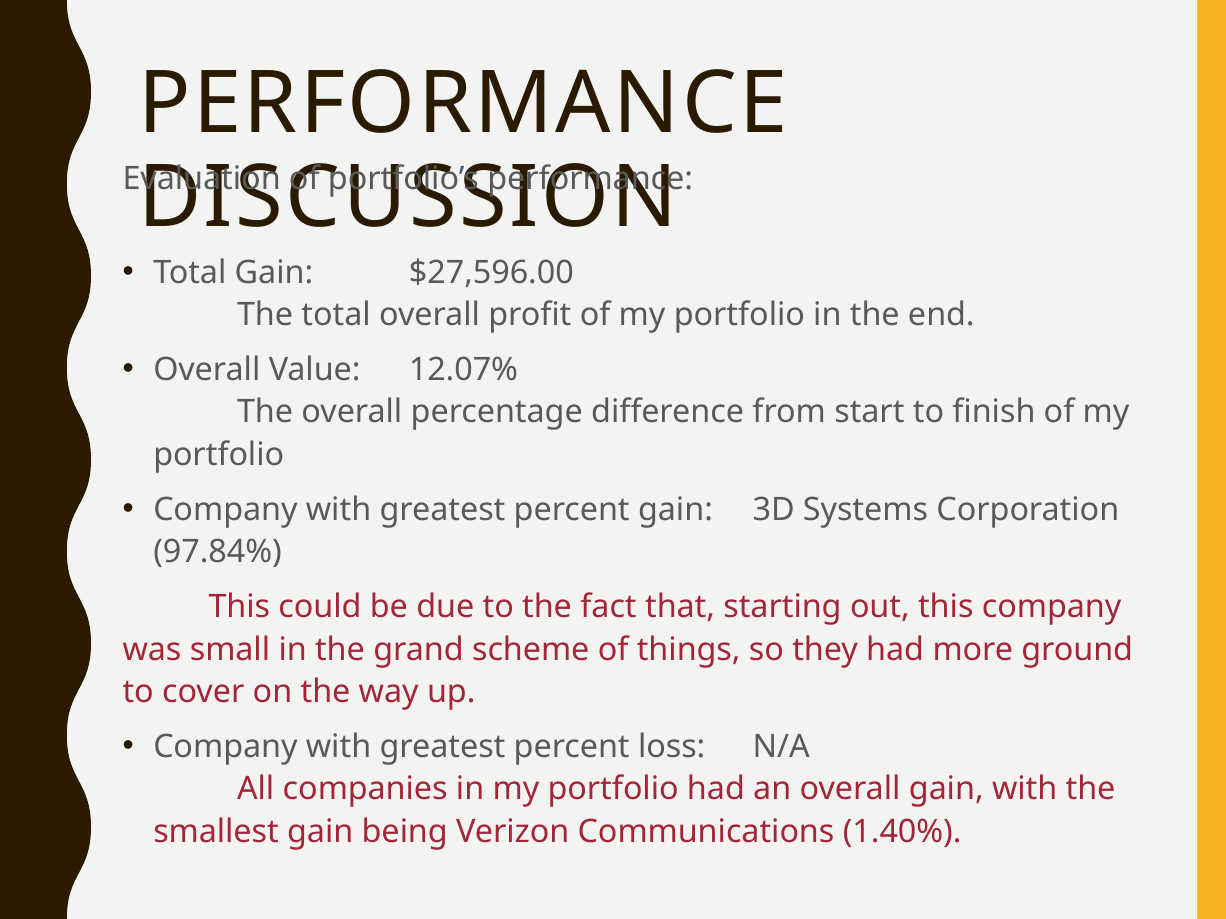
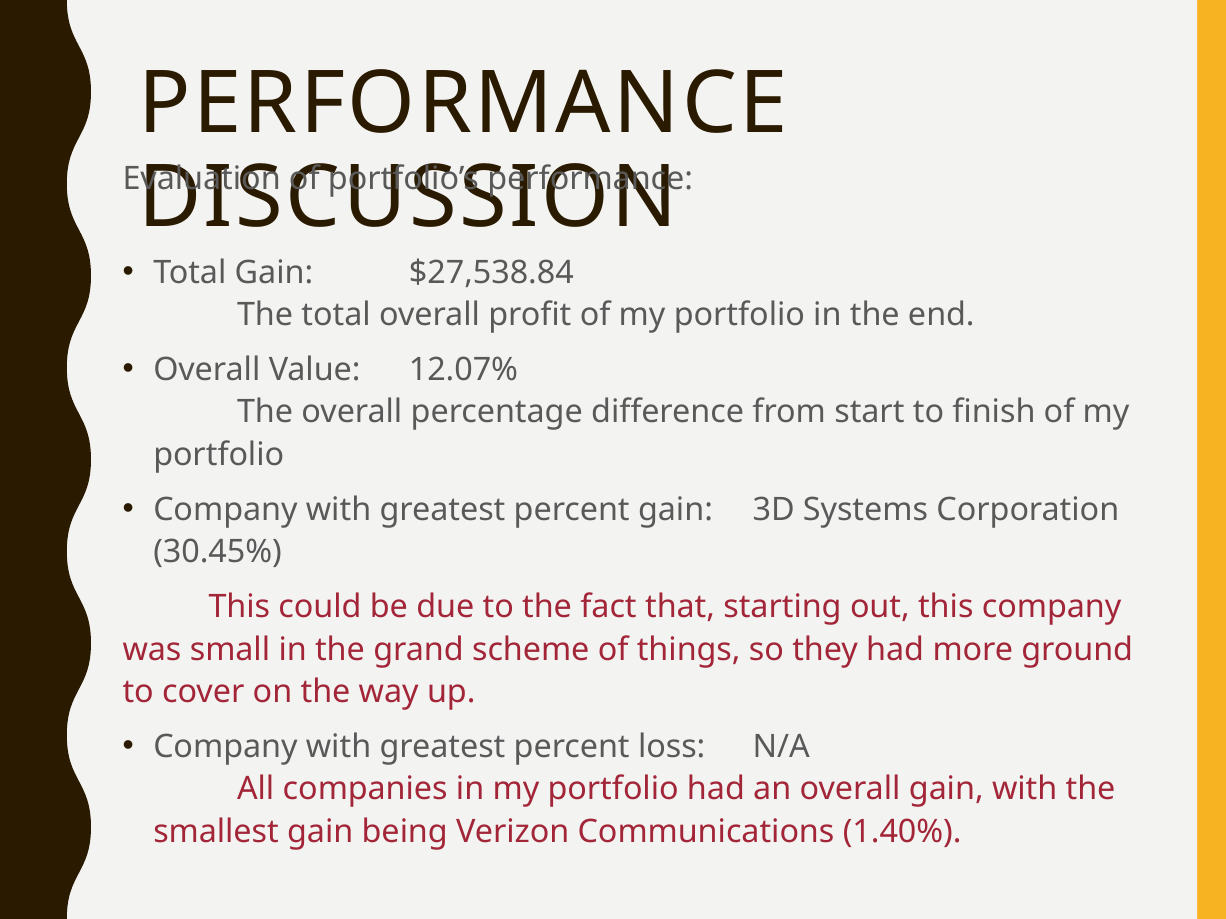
$27,596.00: $27,596.00 -> $27,538.84
97.84%: 97.84% -> 30.45%
